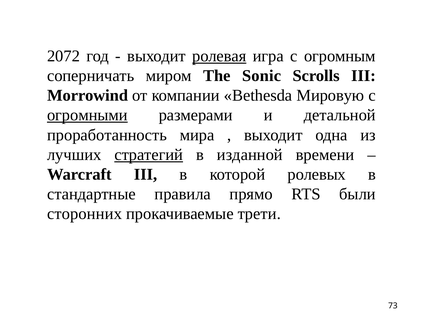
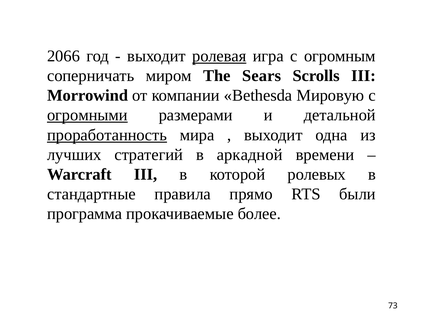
2072: 2072 -> 2066
Sonic: Sonic -> Sears
проработанность underline: none -> present
стратегий underline: present -> none
изданной: изданной -> аркадной
сторонних: сторонних -> программа
трети: трети -> более
